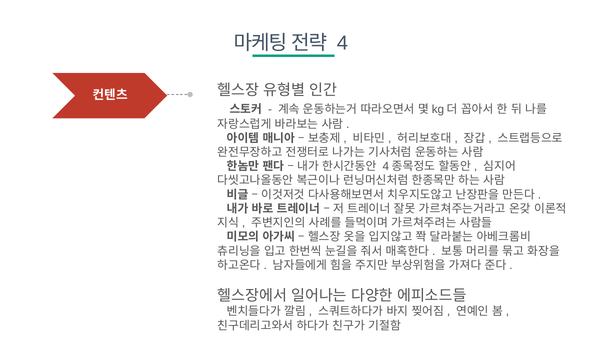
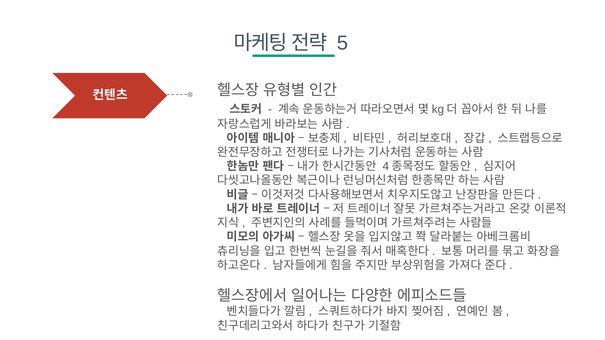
4: 4 -> 5
